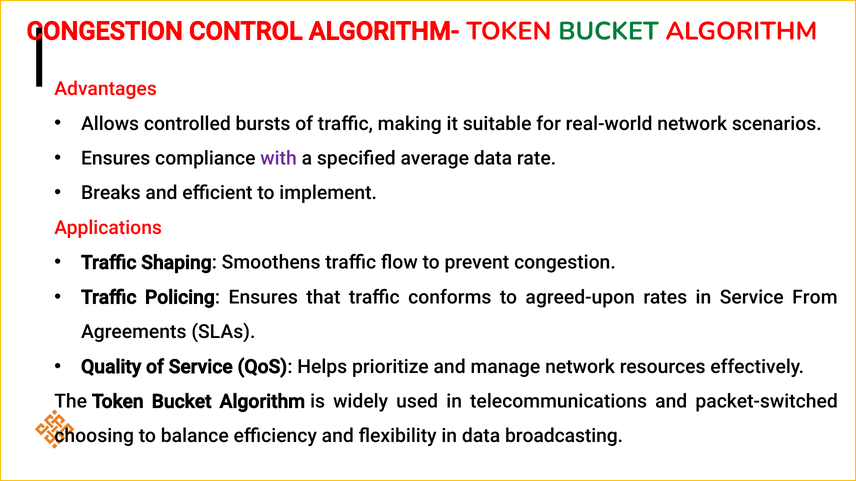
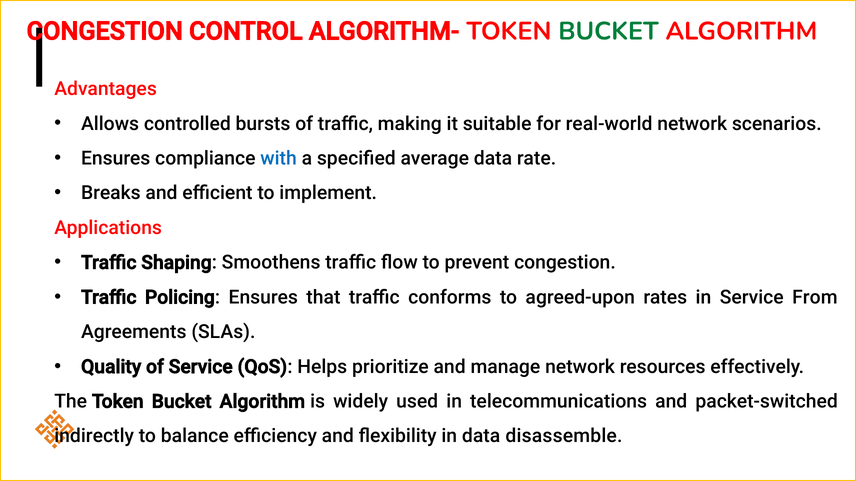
with colour: purple -> blue
choosing: choosing -> indirectly
broadcasting: broadcasting -> disassemble
